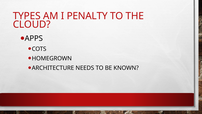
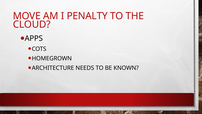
TYPES: TYPES -> MOVE
